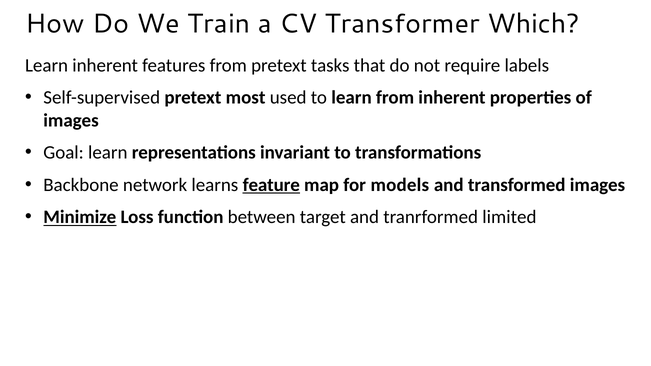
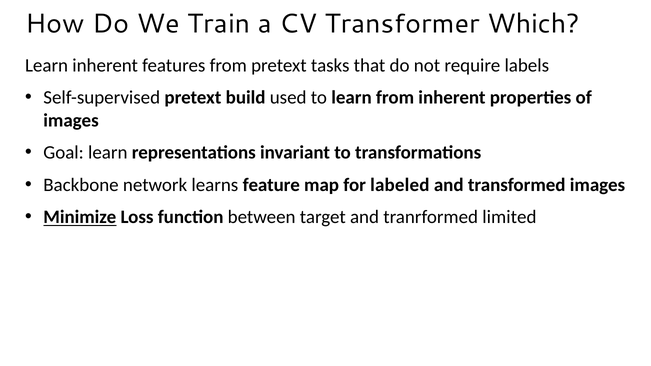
most: most -> build
feature underline: present -> none
models: models -> labeled
